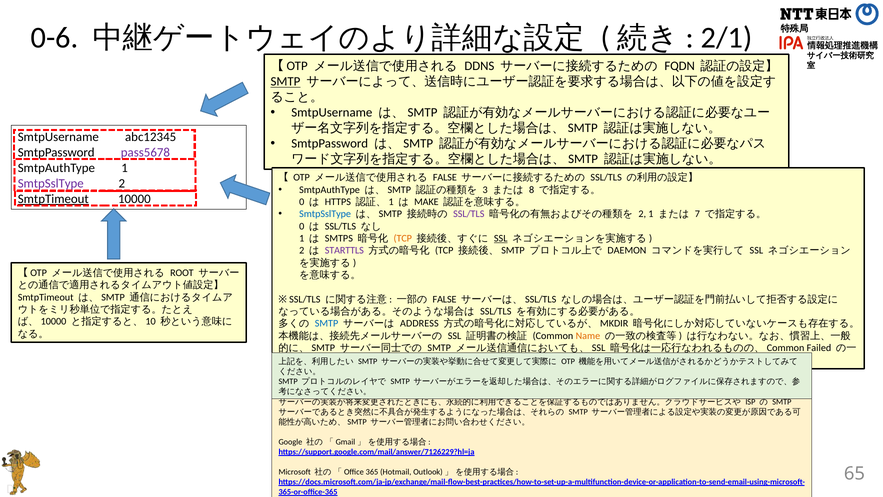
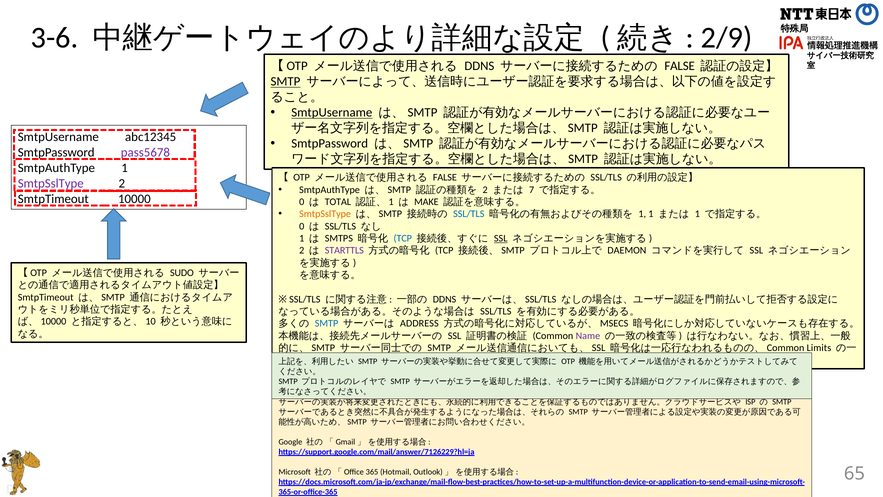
0-6: 0-6 -> 3-6
2/1: 2/1 -> 2/9
FQDN at (680, 66): FQDN -> FALSE
SmtpUsername at (332, 113) underline: none -> present
3 at (485, 190): 3 -> 2
8: 8 -> 7
SmtpTimeout at (53, 199) underline: present -> none
HTTPS: HTTPS -> TOTAL
SmtpSslType at (325, 214) colour: blue -> orange
SSL/TLS at (469, 214) colour: purple -> blue
2 at (642, 214): 2 -> 1
7 at (697, 214): 7 -> 1
TCP at (403, 238) colour: orange -> blue
ROOT: ROOT -> SUDO
FALSE at (445, 299): FALSE -> DDNS
MKDIR: MKDIR -> MSECS
Name colour: orange -> purple
Failed: Failed -> Limits
